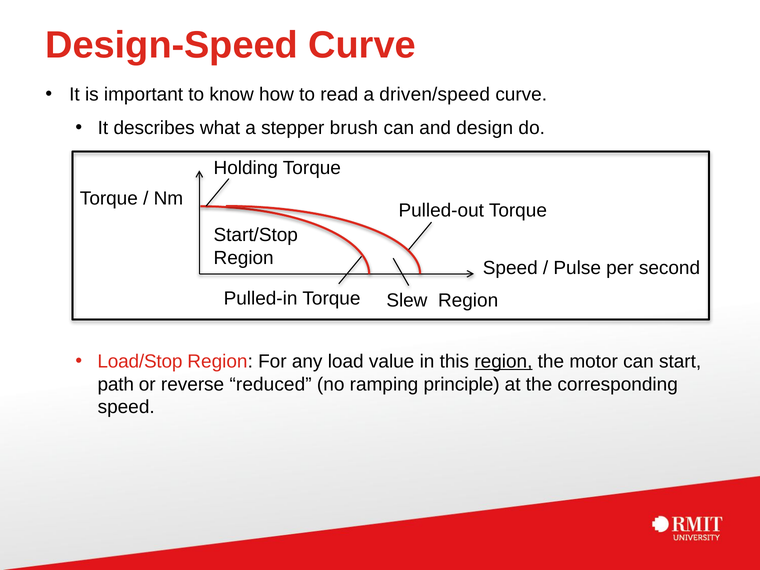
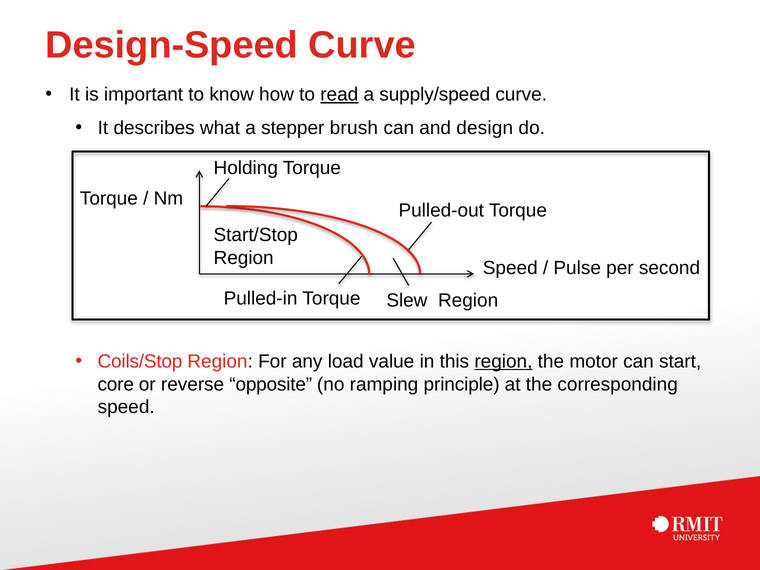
read underline: none -> present
driven/speed: driven/speed -> supply/speed
Load/Stop: Load/Stop -> Coils/Stop
path: path -> core
reduced: reduced -> opposite
